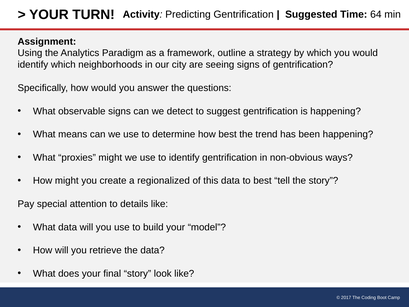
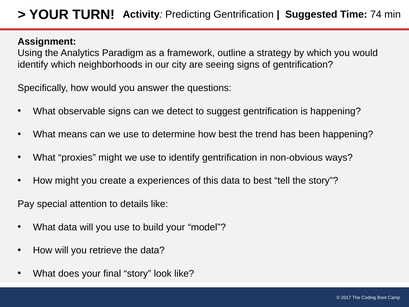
64: 64 -> 74
regionalized: regionalized -> experiences
